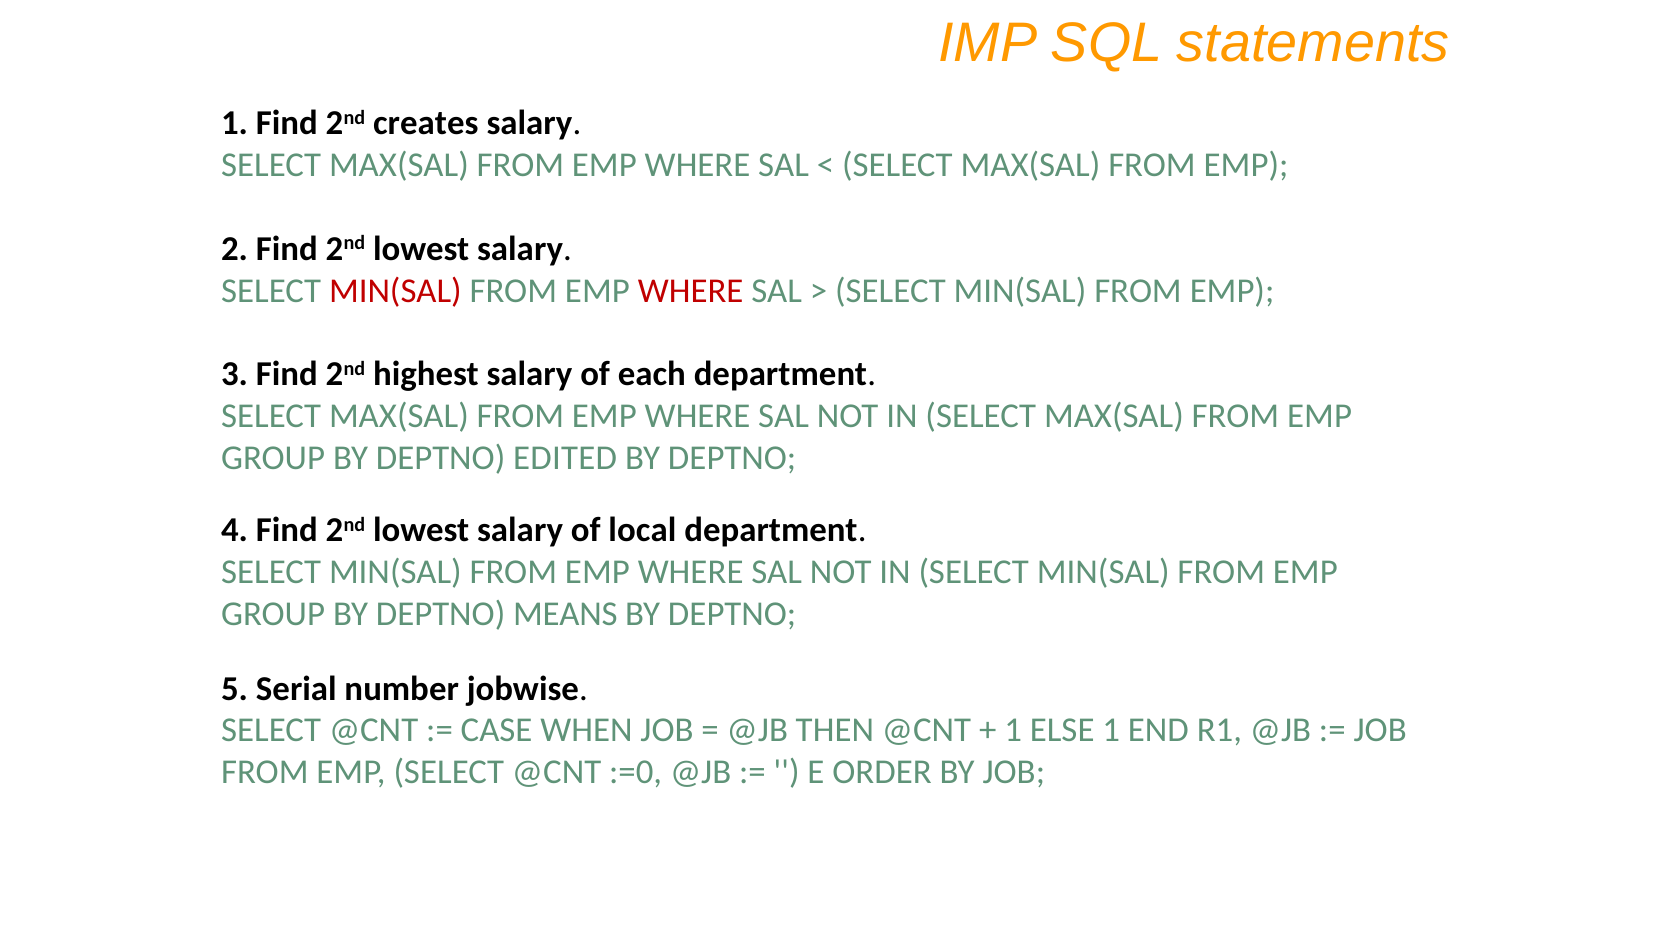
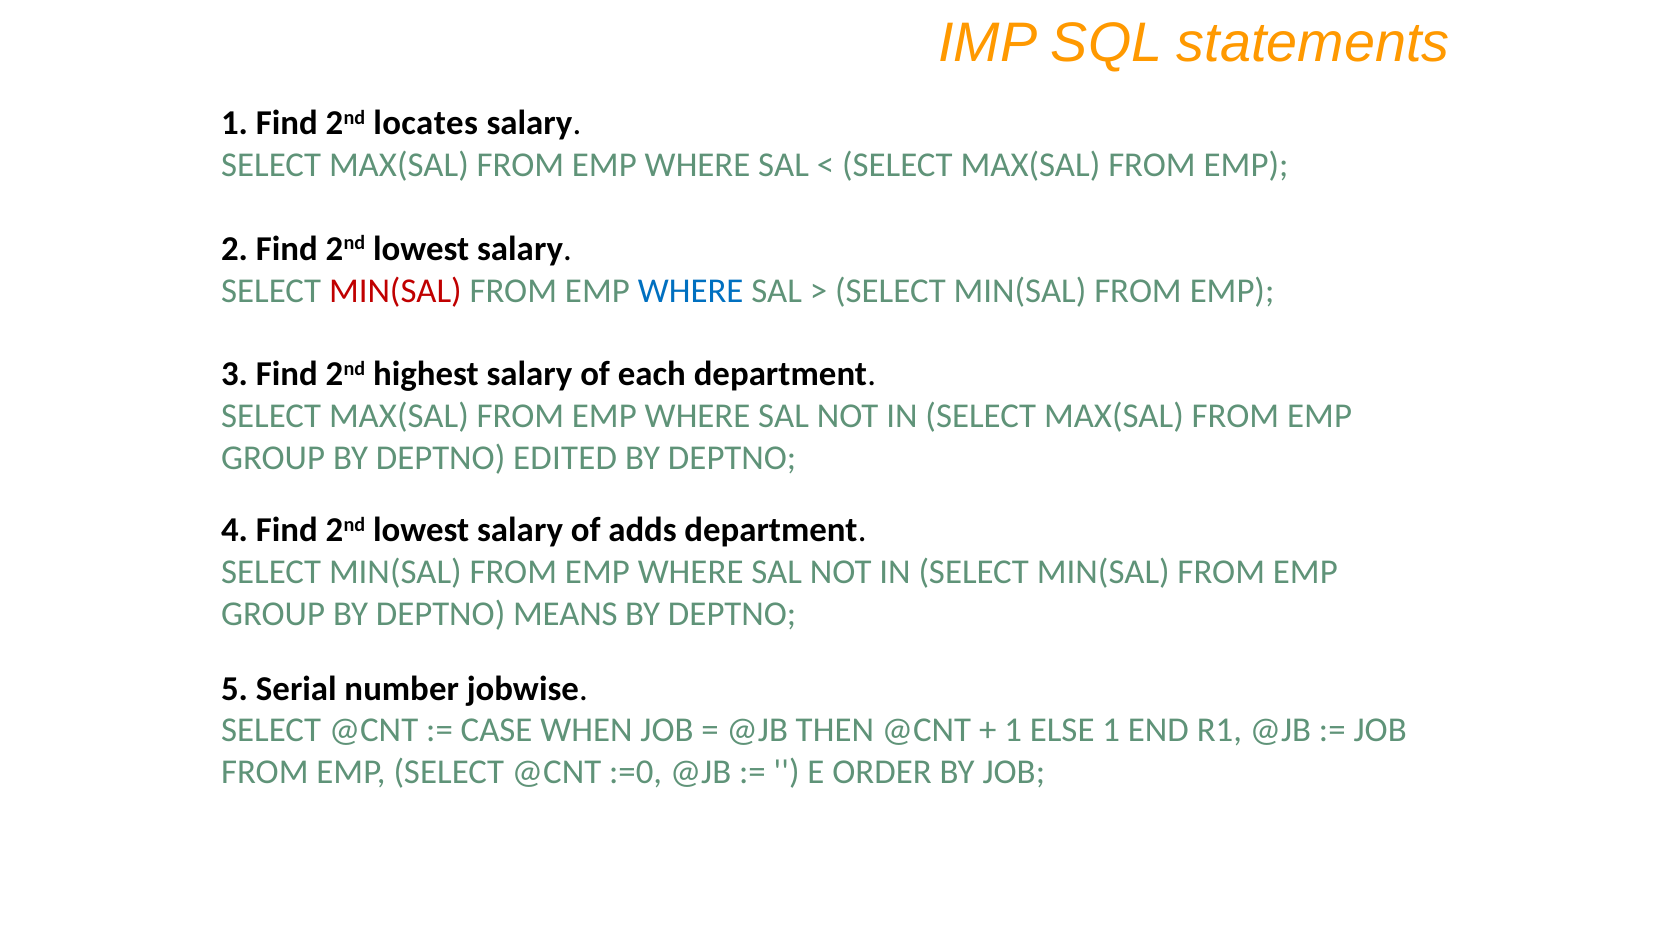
creates: creates -> locates
WHERE at (691, 291) colour: red -> blue
local: local -> adds
